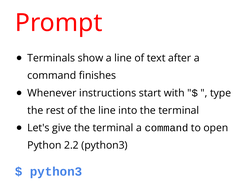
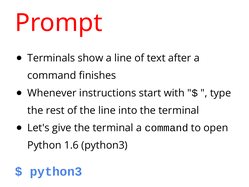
2.2: 2.2 -> 1.6
